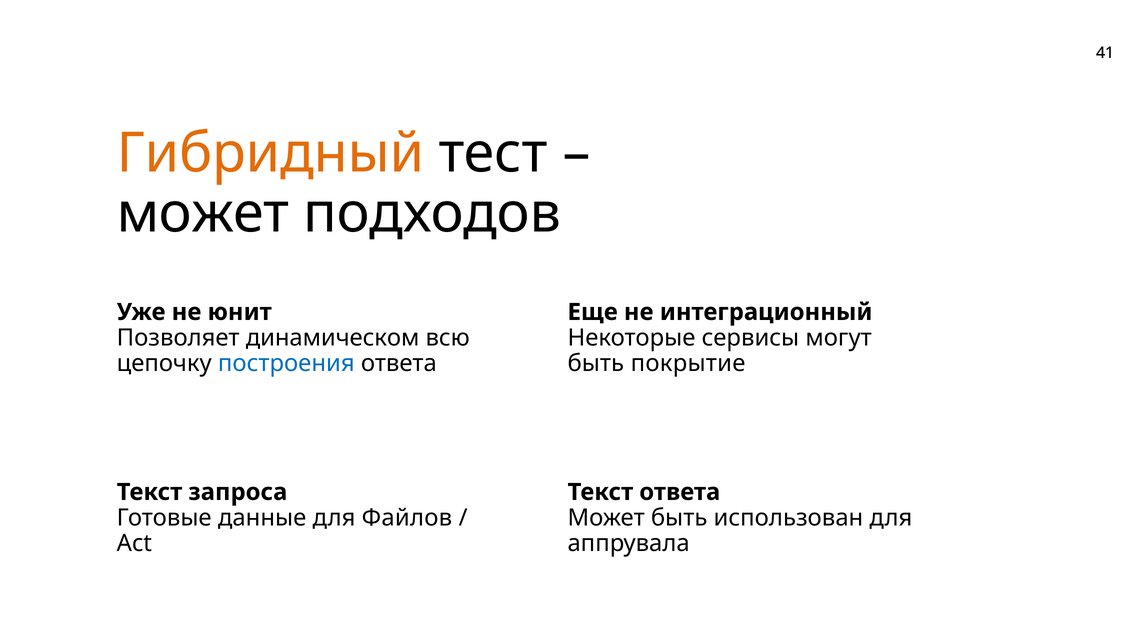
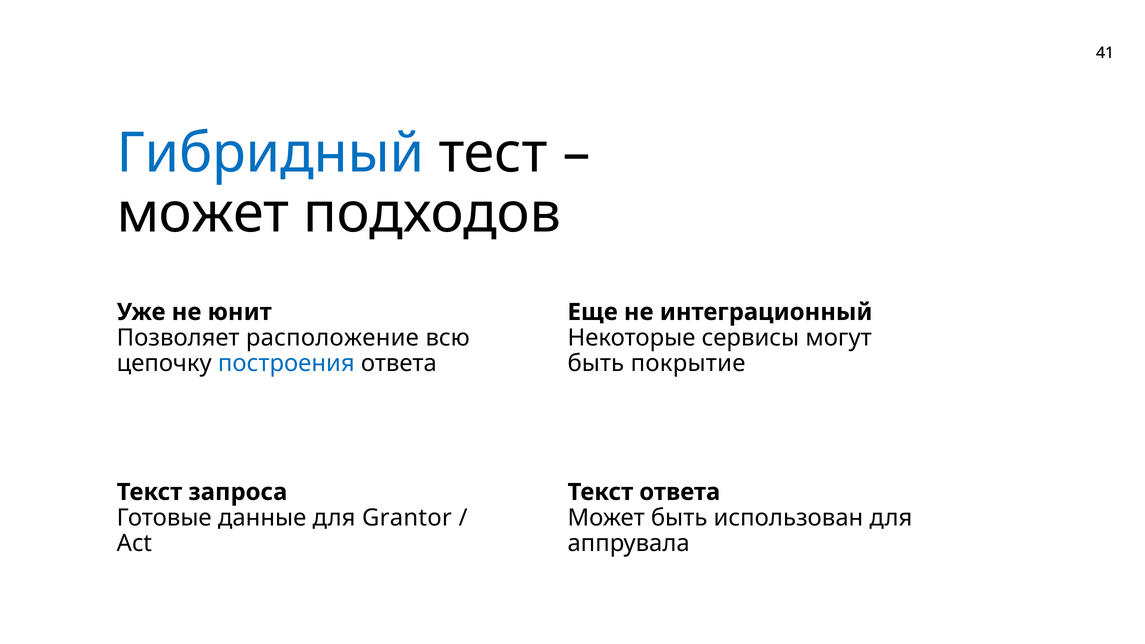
Гибридный colour: orange -> blue
динамическом: динамическом -> расположение
Файлов: Файлов -> Grantor
